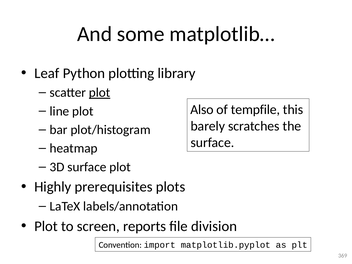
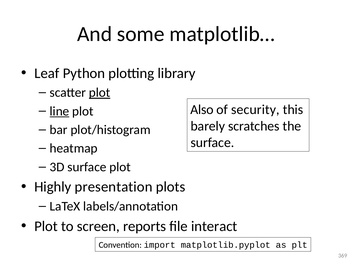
tempfile: tempfile -> security
line underline: none -> present
prerequisites: prerequisites -> presentation
division: division -> interact
